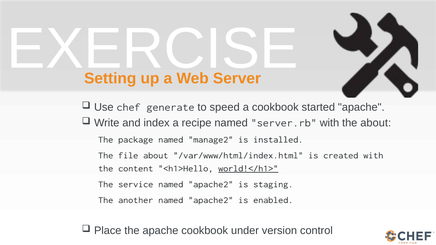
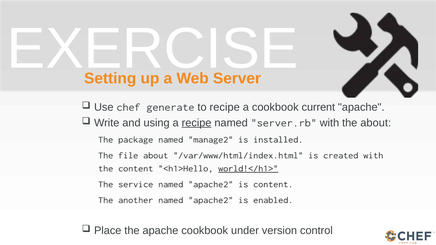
to speed: speed -> recipe
started: started -> current
index: index -> using
recipe at (197, 123) underline: none -> present
is staging: staging -> content
